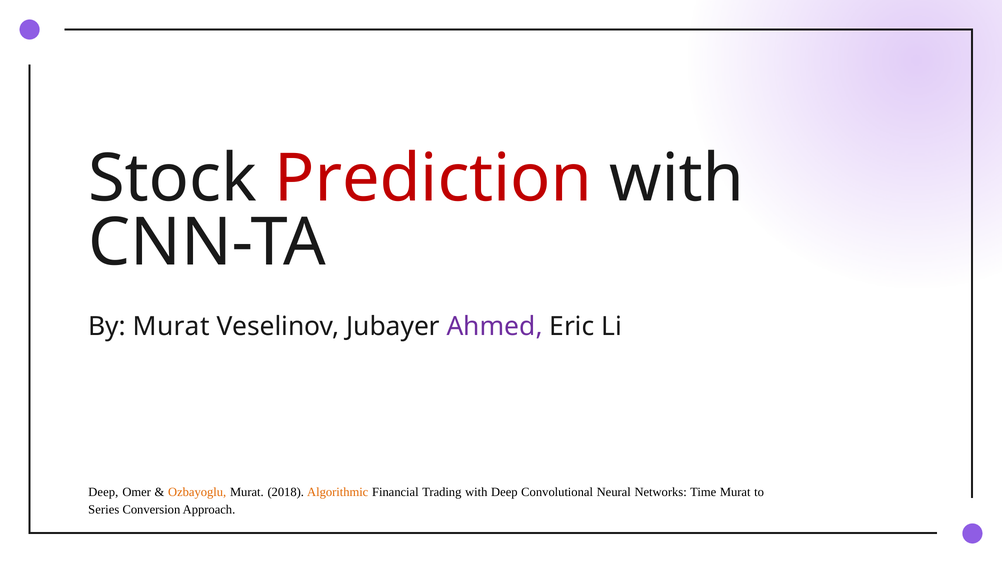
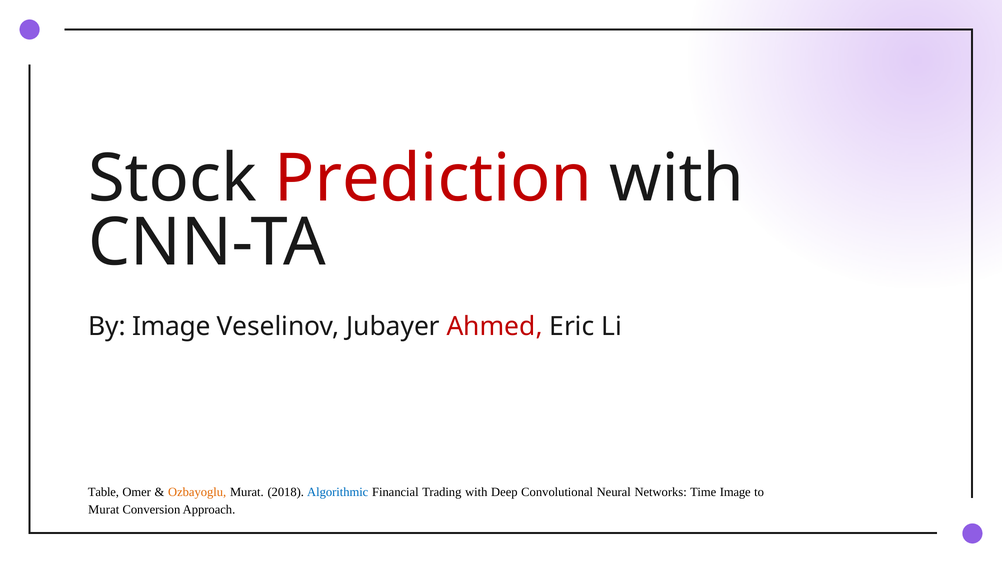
By Murat: Murat -> Image
Ahmed colour: purple -> red
Deep at (103, 493): Deep -> Table
Algorithmic colour: orange -> blue
Time Murat: Murat -> Image
Series at (104, 510): Series -> Murat
